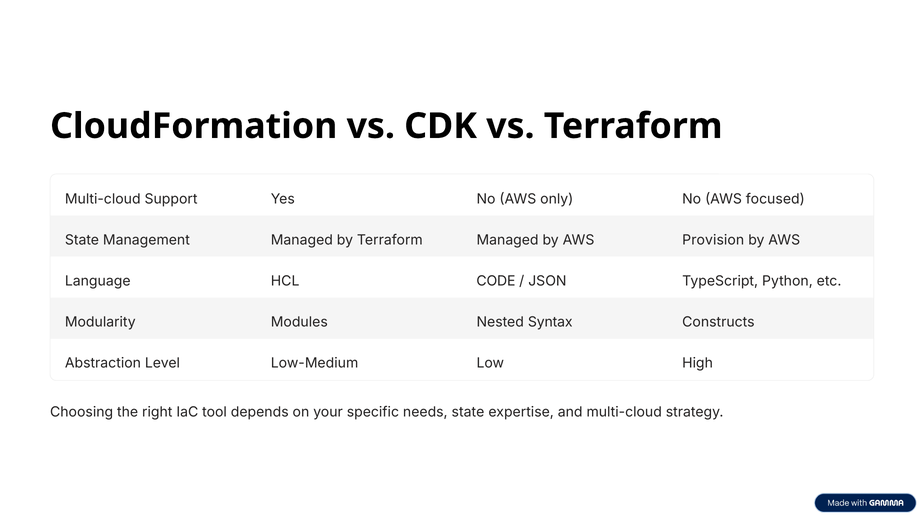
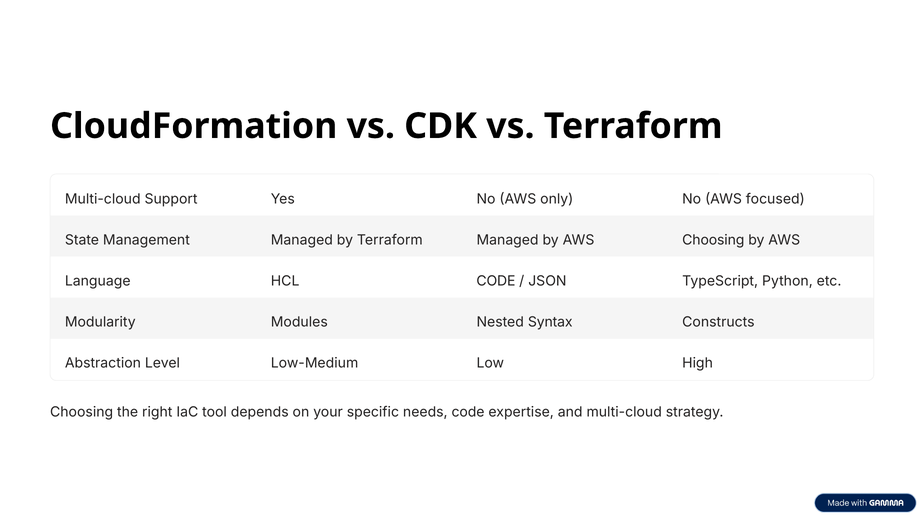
AWS Provision: Provision -> Choosing
needs state: state -> code
